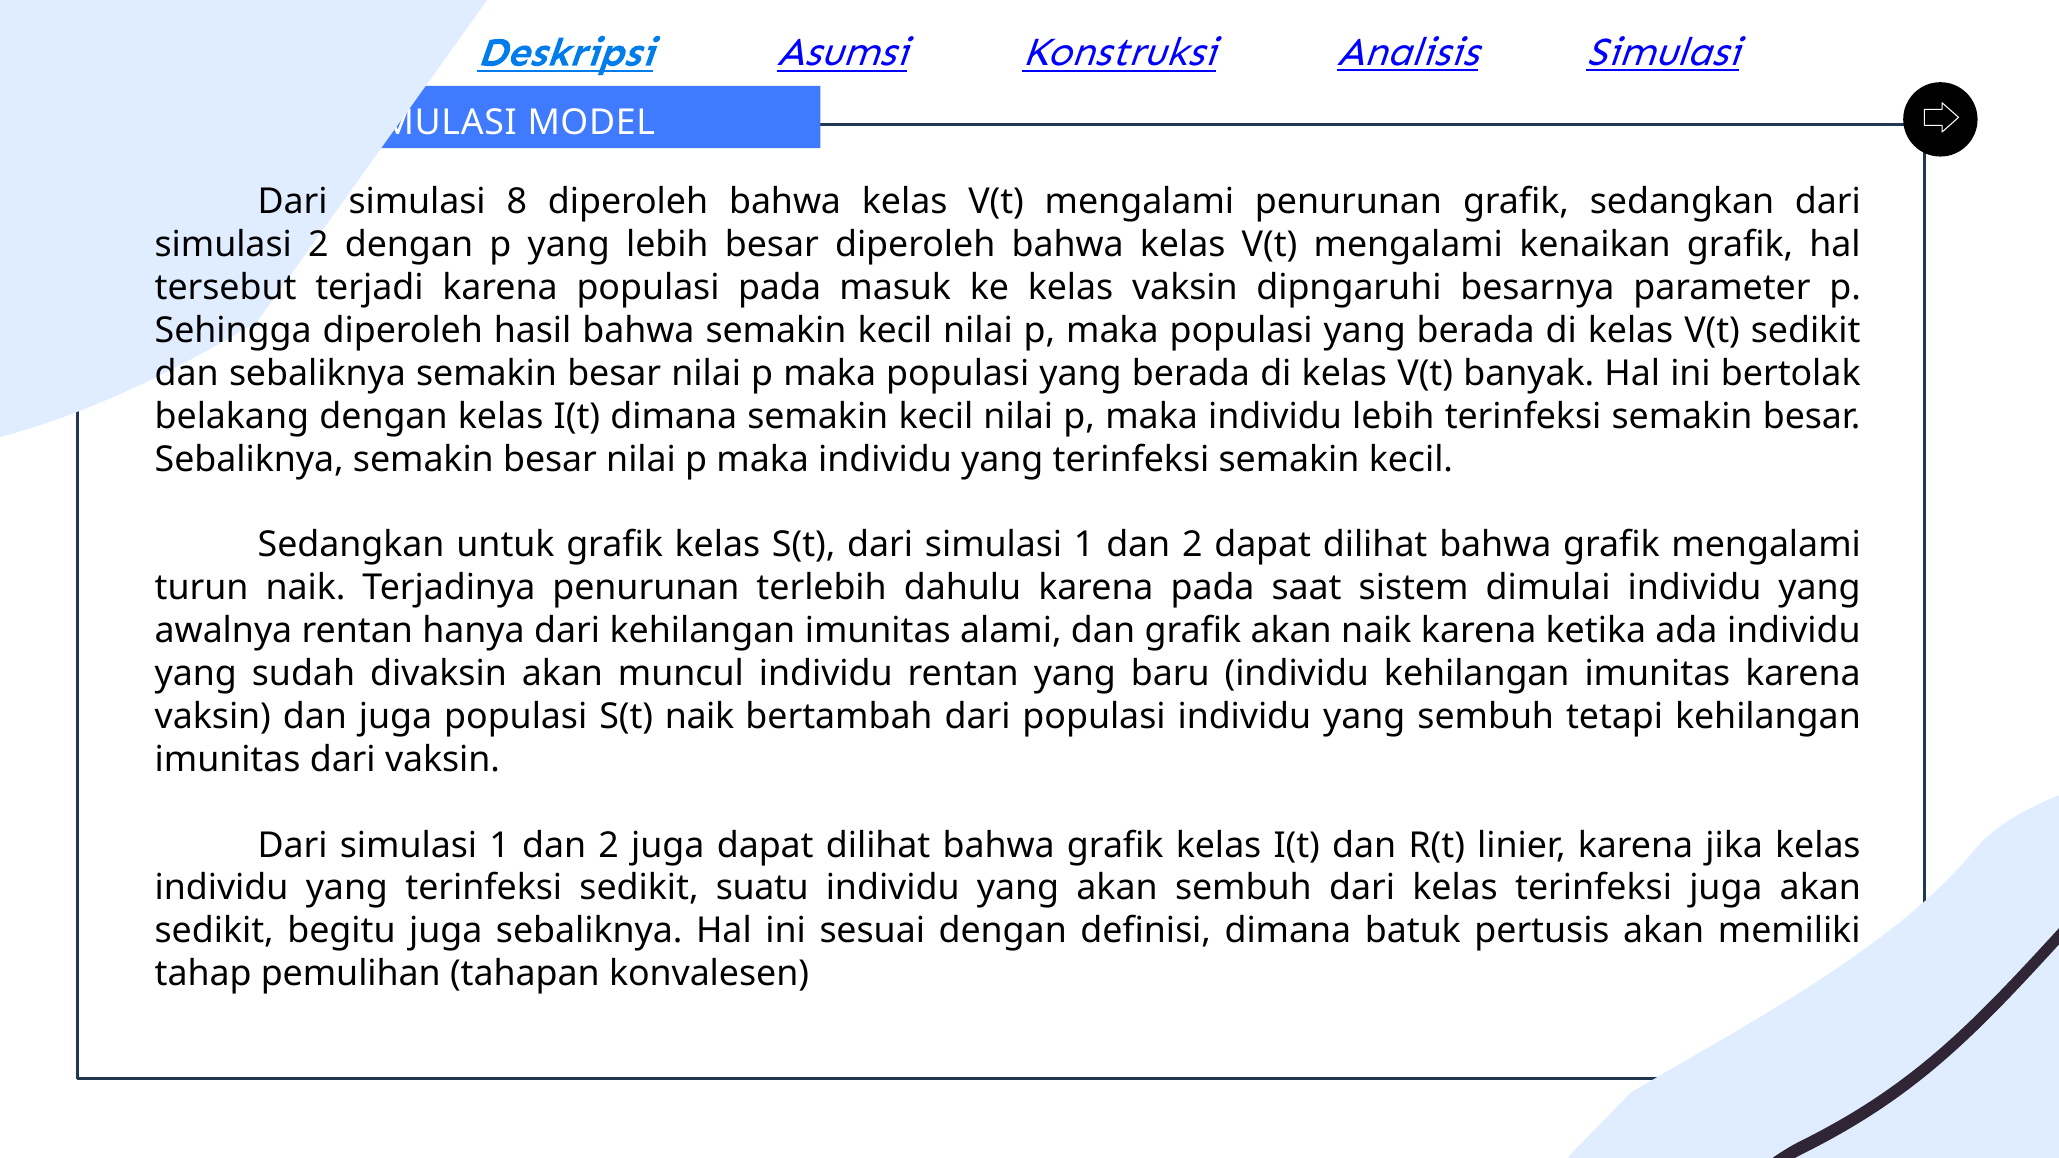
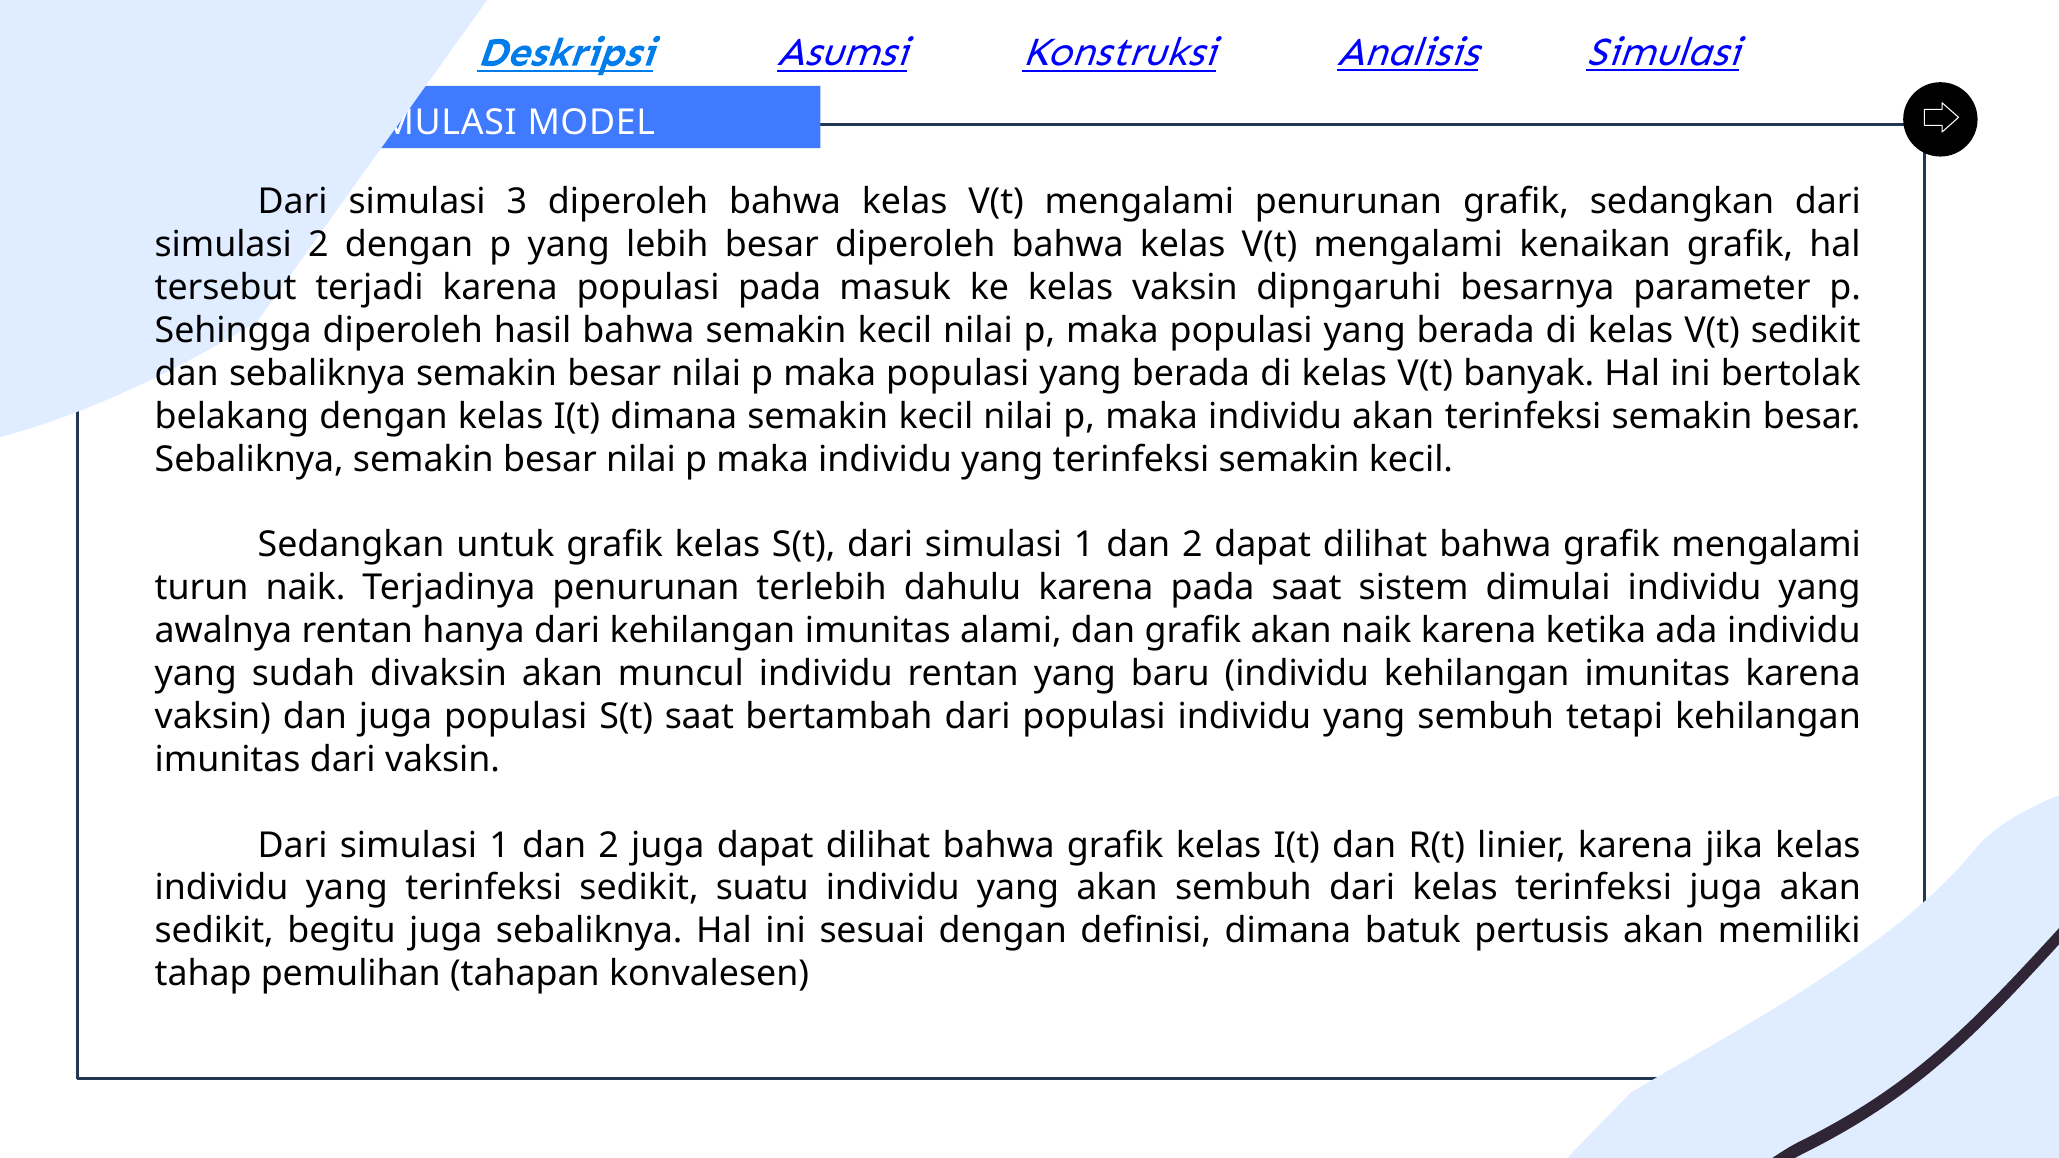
8: 8 -> 3
individu lebih: lebih -> akan
S(t naik: naik -> saat
